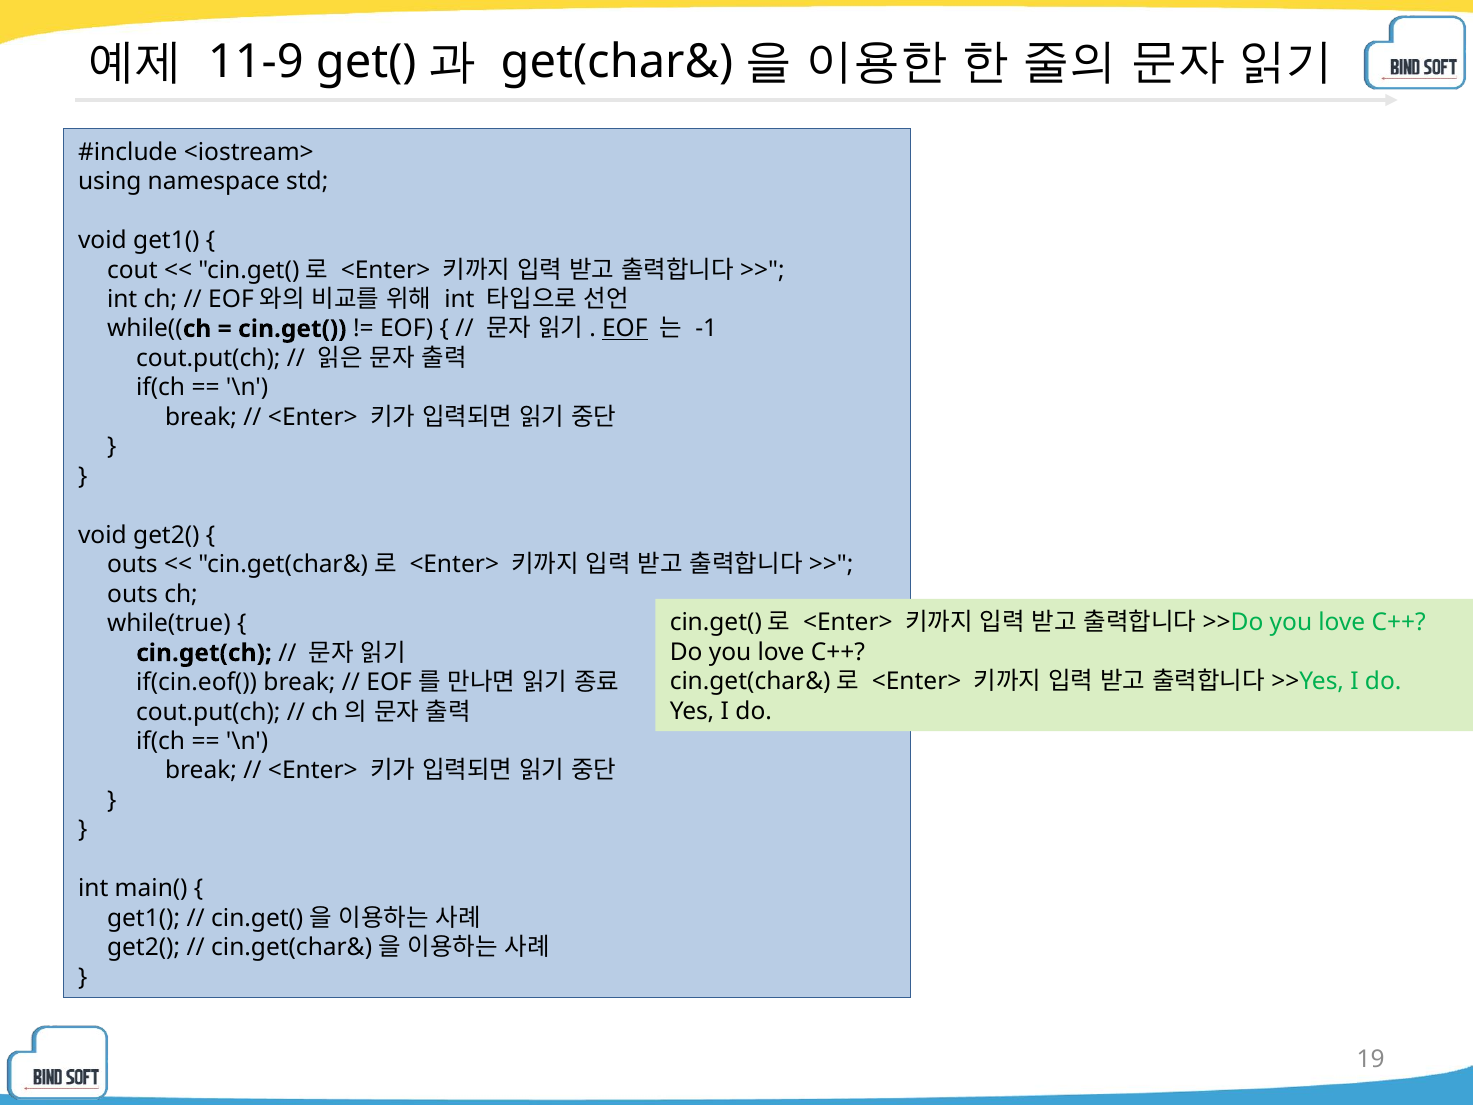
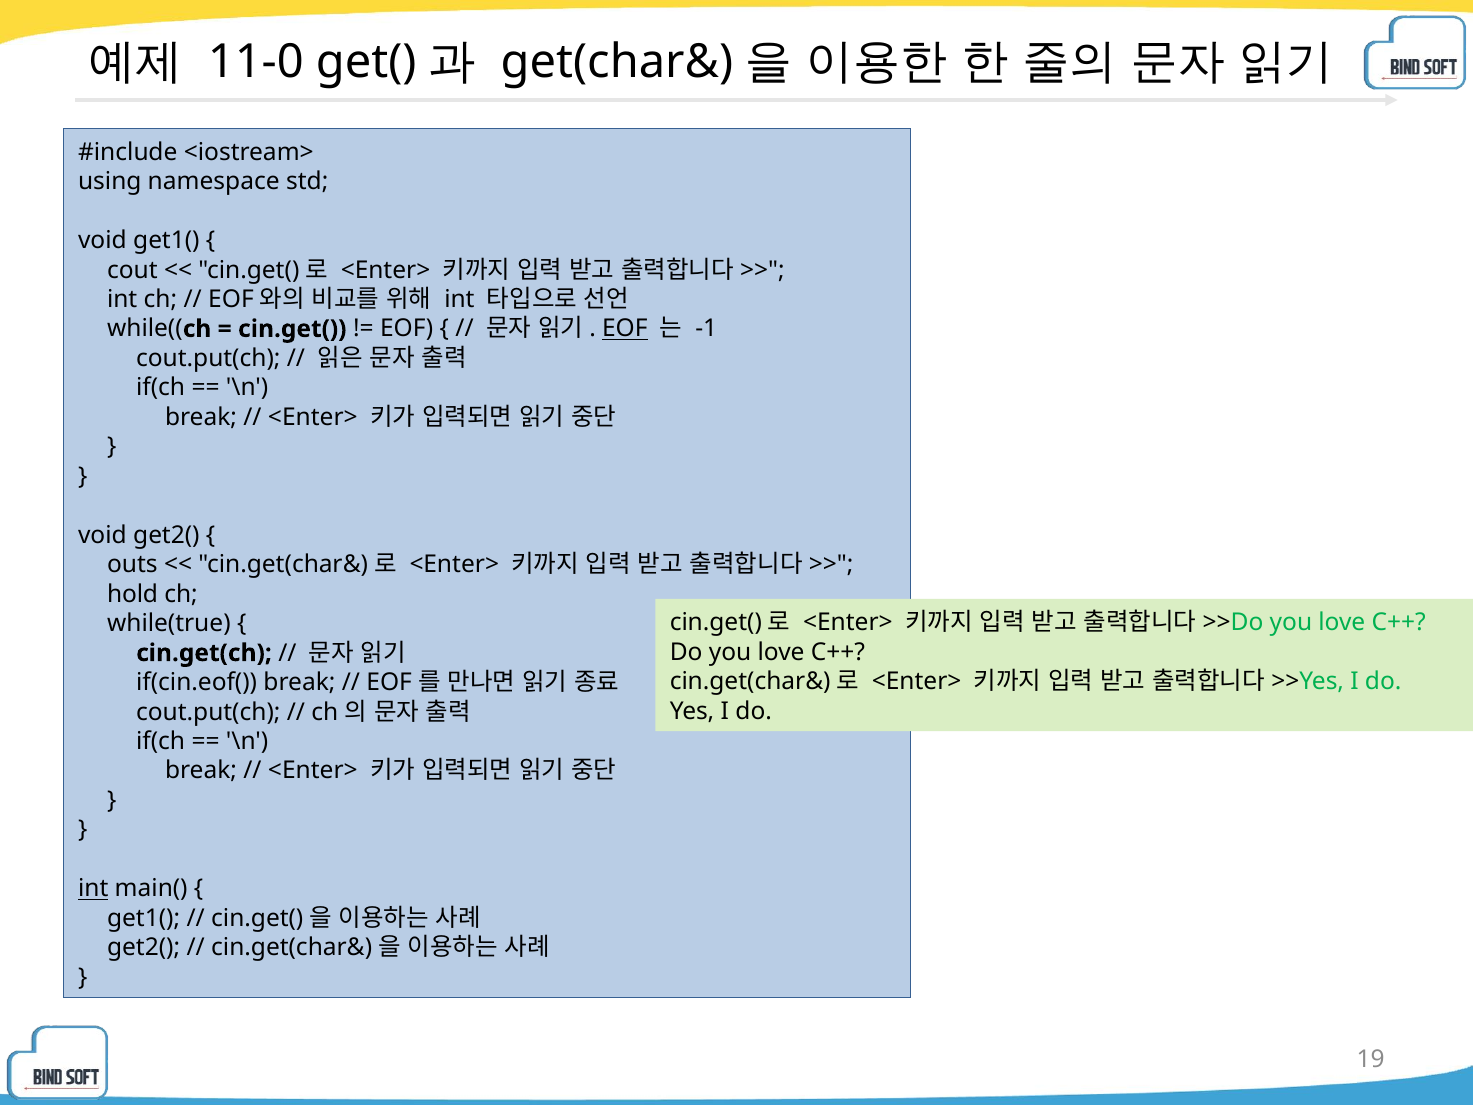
11-9: 11-9 -> 11-0
outs at (132, 594): outs -> hold
int at (93, 889) underline: none -> present
